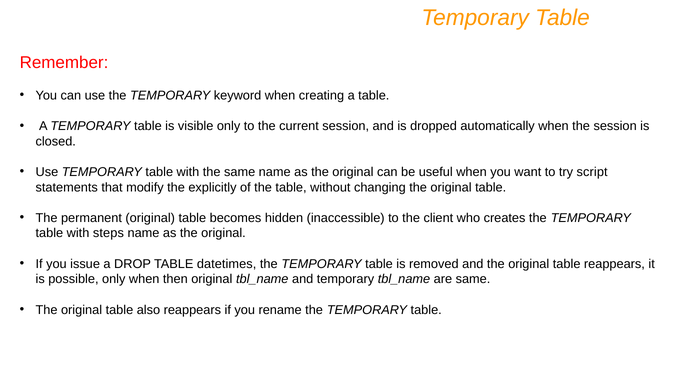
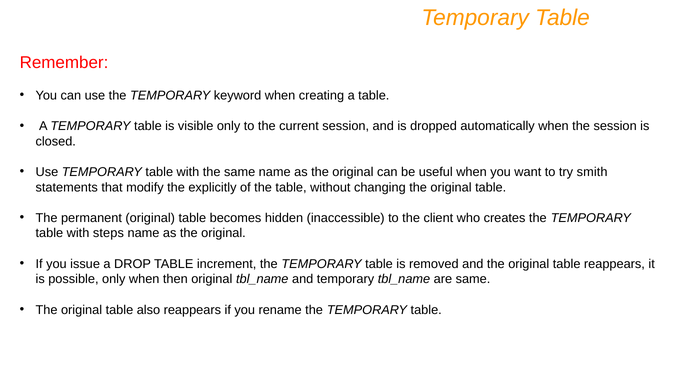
script: script -> smith
datetimes: datetimes -> increment
